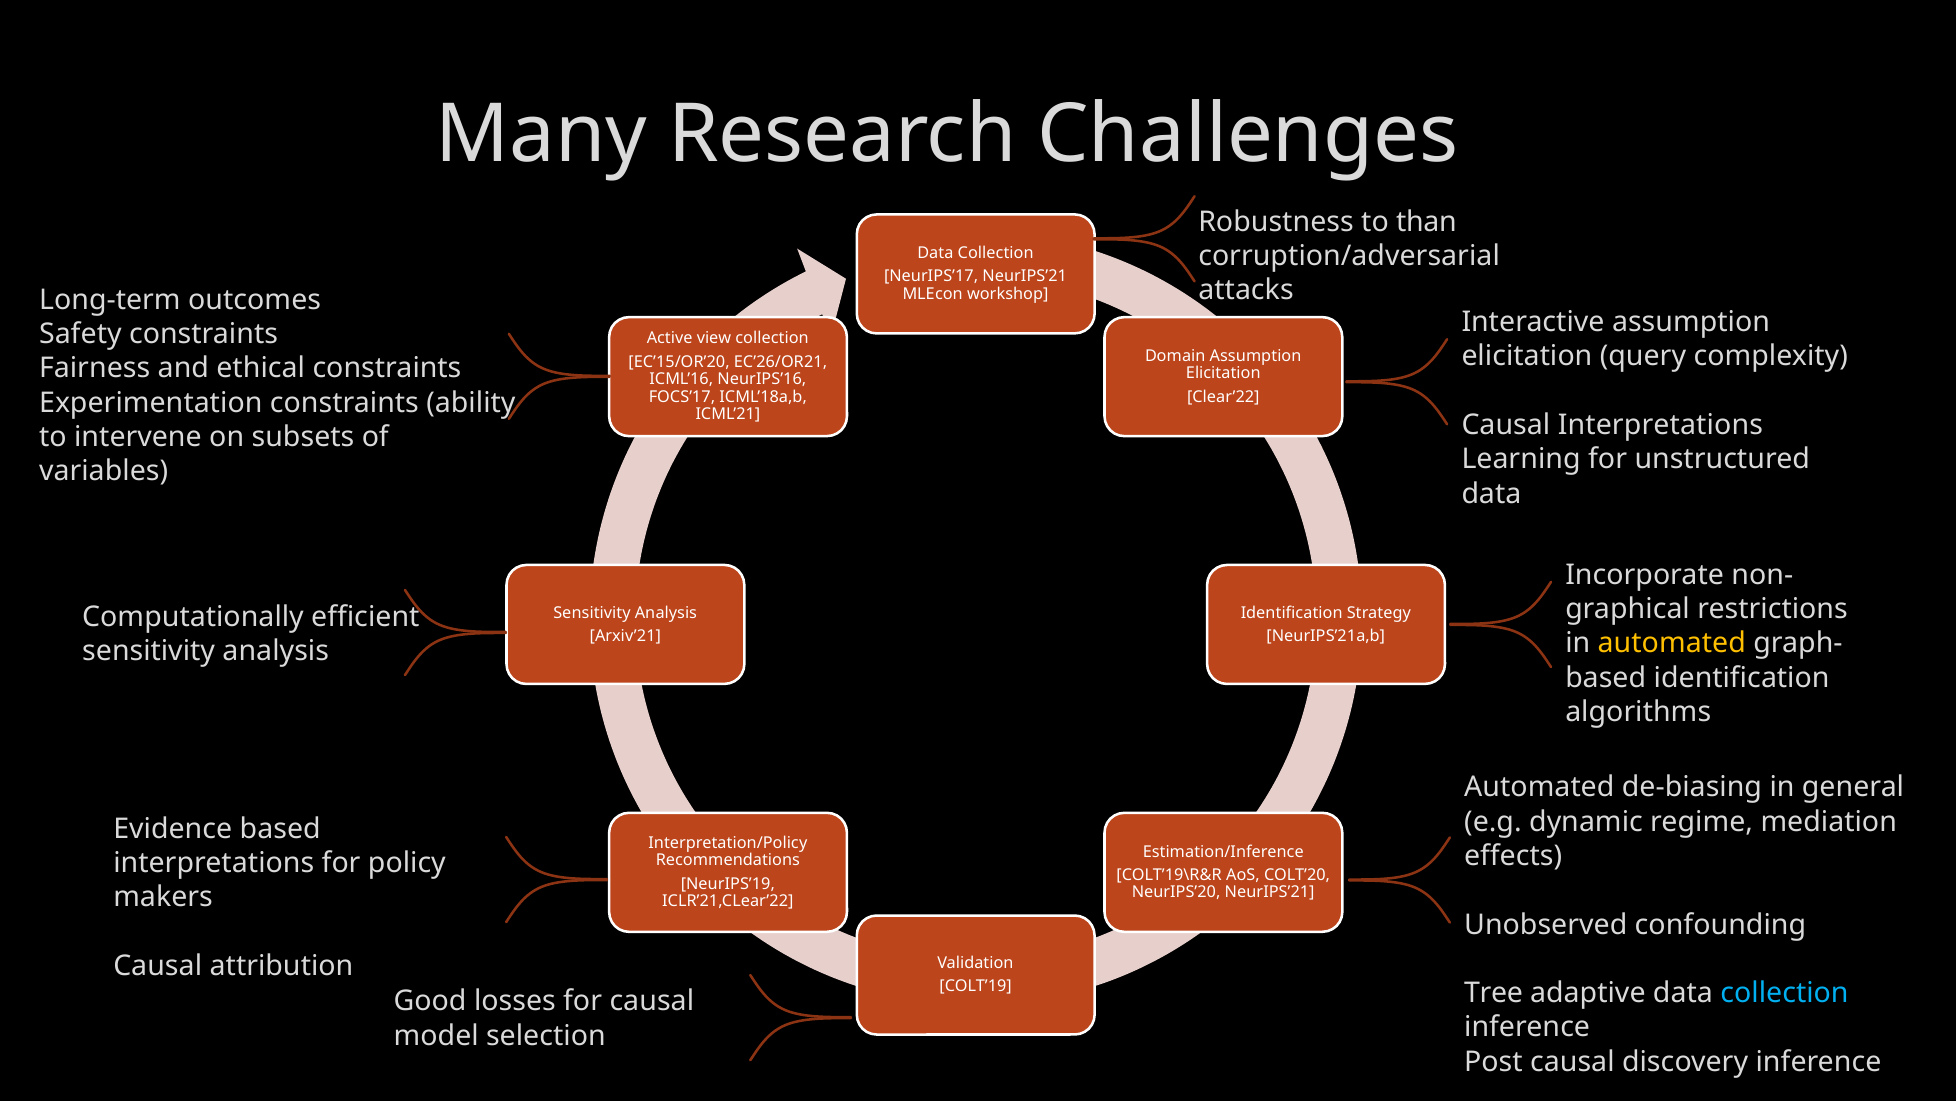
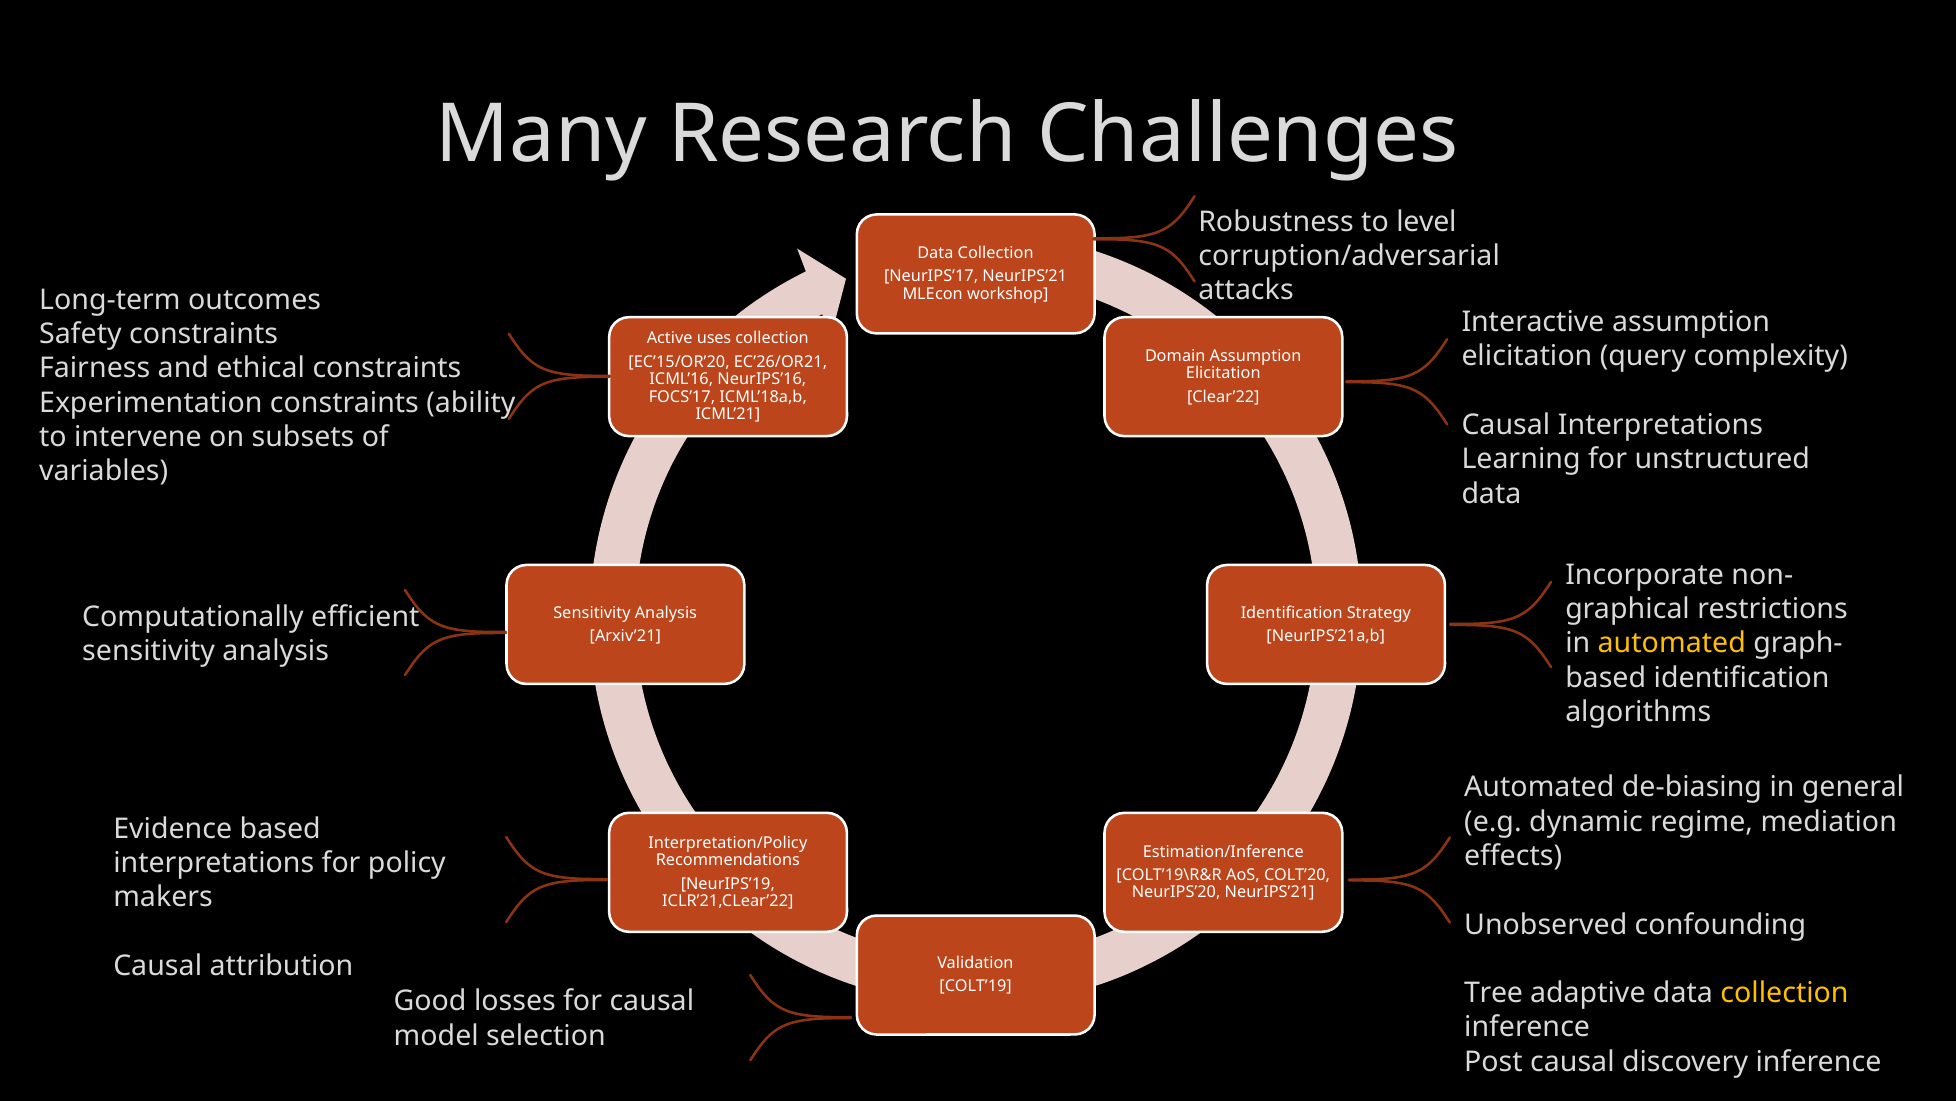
than: than -> level
view: view -> uses
collection at (1785, 992) colour: light blue -> yellow
